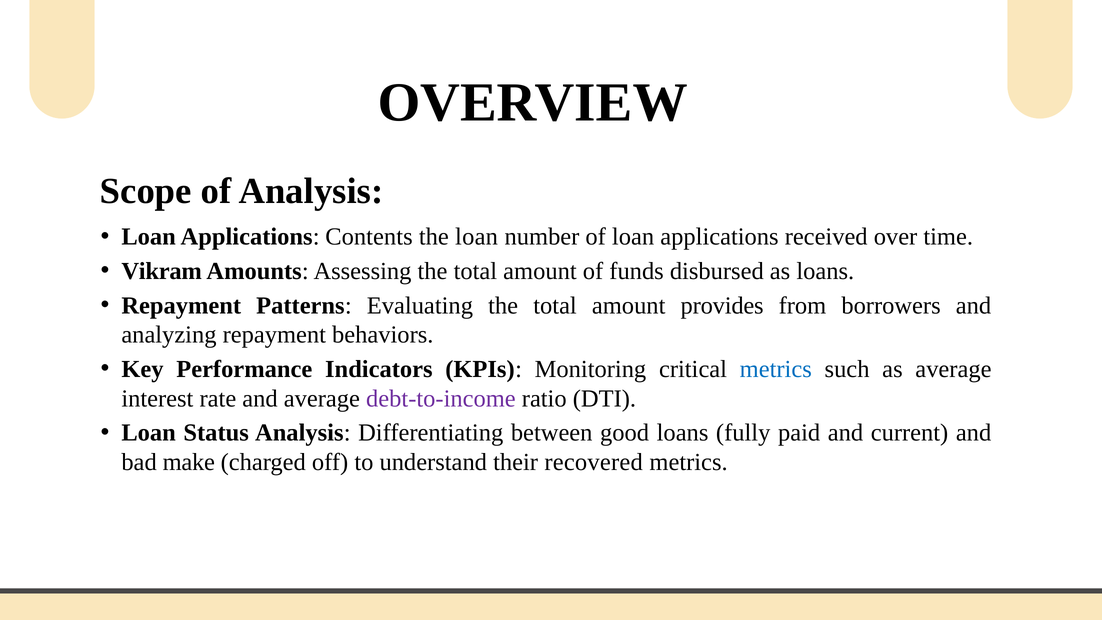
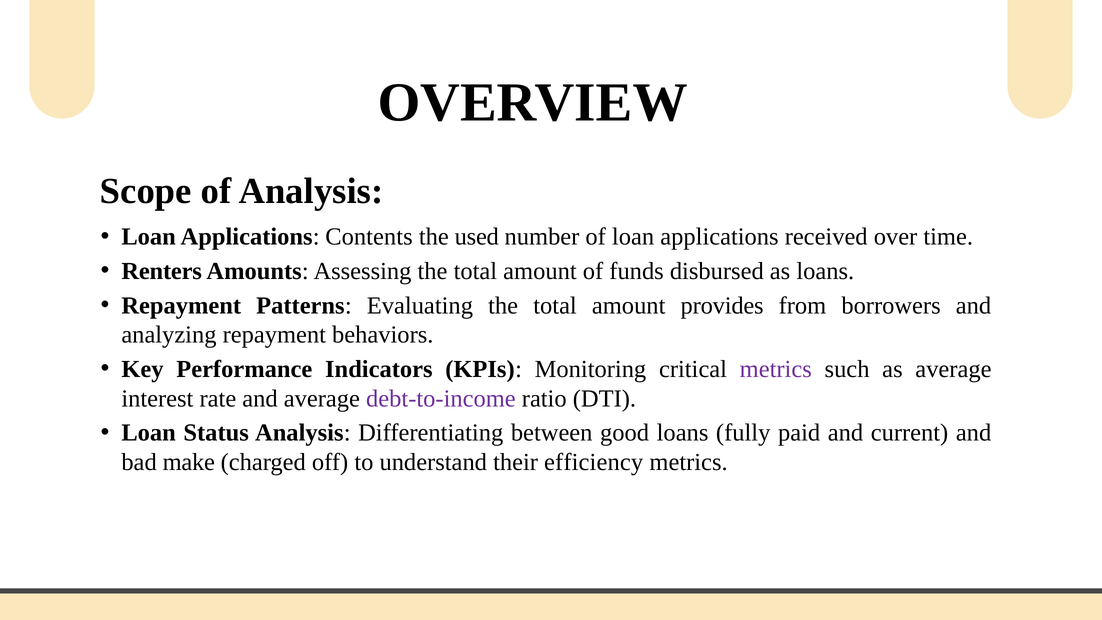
the loan: loan -> used
Vikram: Vikram -> Renters
metrics at (776, 369) colour: blue -> purple
recovered: recovered -> efficiency
